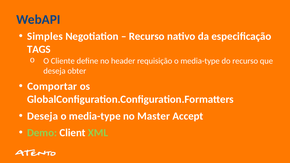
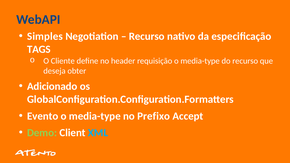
Comportar: Comportar -> Adicionado
Deseja at (43, 116): Deseja -> Evento
Master: Master -> Prefixo
XML colour: light green -> light blue
